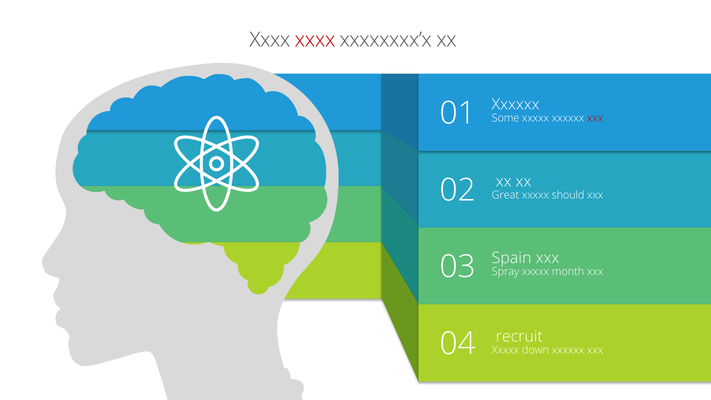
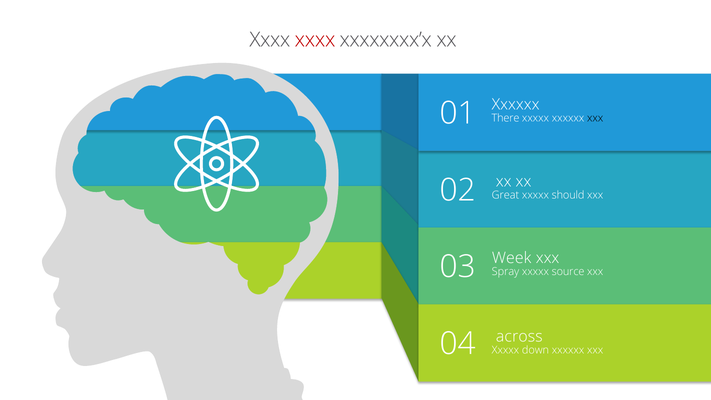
Some: Some -> There
xxx at (595, 118) colour: red -> black
Spain: Spain -> Week
month: month -> source
recruit: recruit -> across
